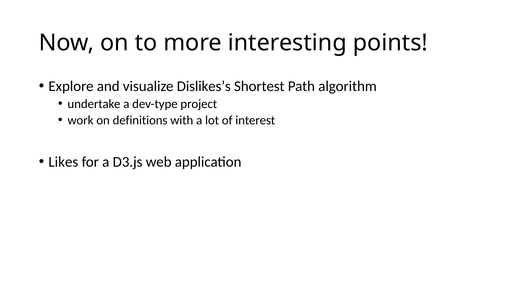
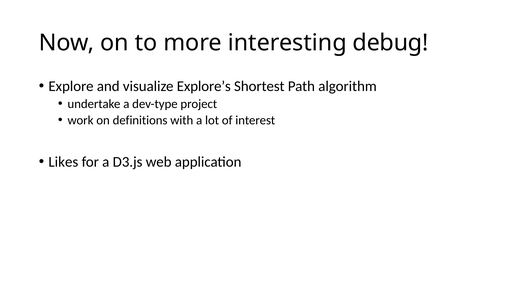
points: points -> debug
Dislikes’s: Dislikes’s -> Explore’s
